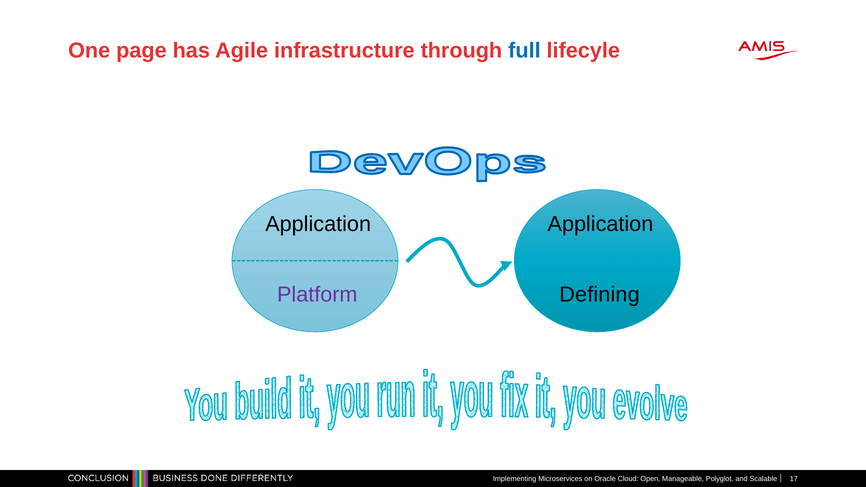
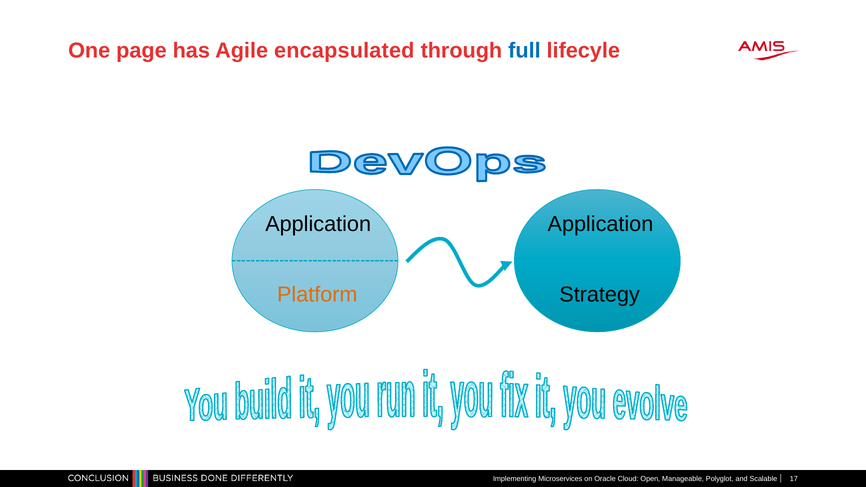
infrastructure: infrastructure -> encapsulated
Platform colour: purple -> orange
Defining: Defining -> Strategy
